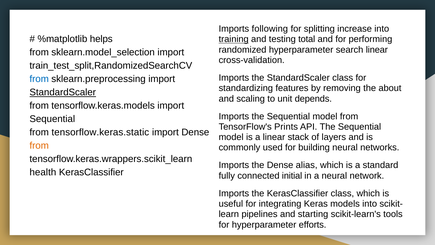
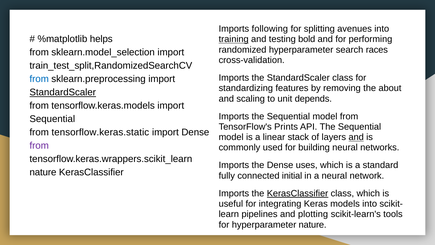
increase: increase -> avenues
total: total -> bold
search linear: linear -> races
and at (356, 137) underline: none -> present
from at (39, 146) colour: orange -> purple
alias: alias -> uses
health at (43, 172): health -> nature
KerasClassifier at (298, 193) underline: none -> present
starting: starting -> plotting
hyperparameter efforts: efforts -> nature
